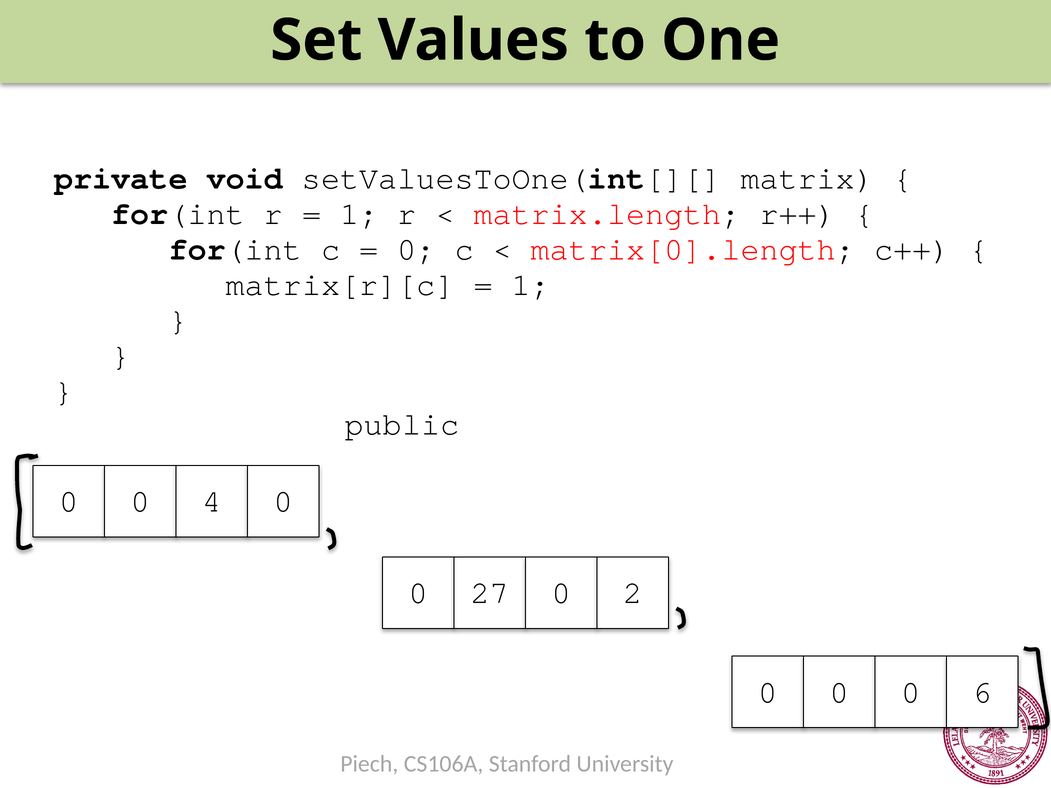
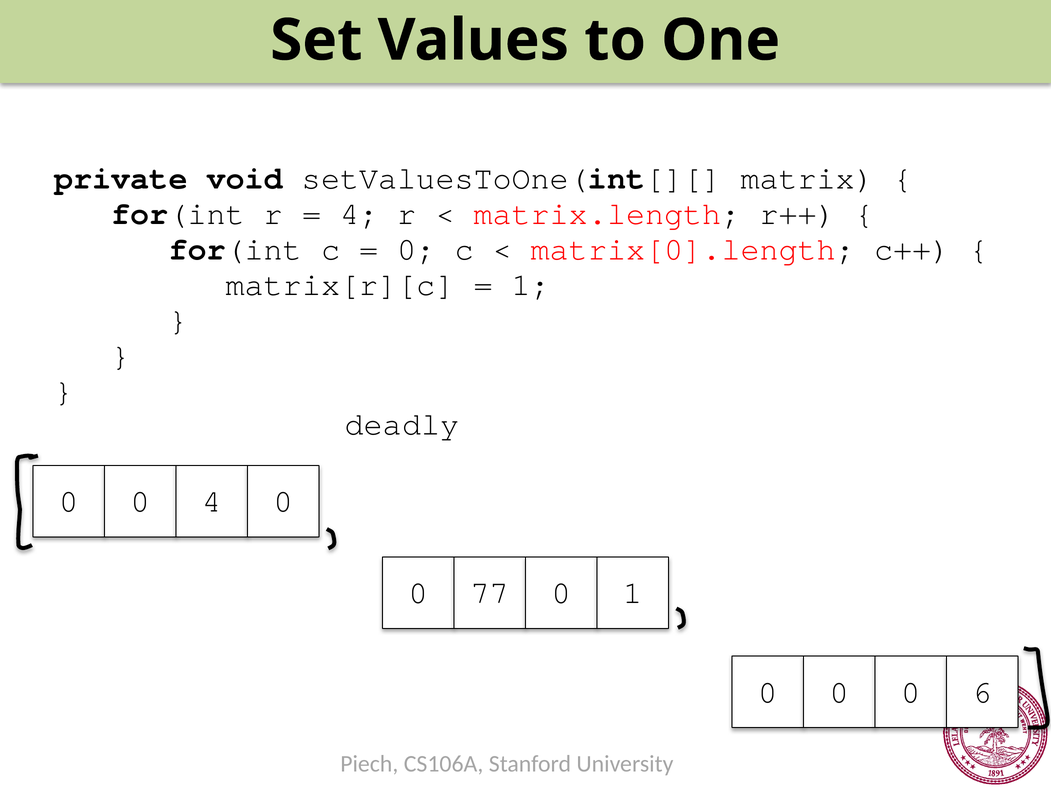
1 at (359, 214): 1 -> 4
public: public -> deadly
27: 27 -> 77
0 2: 2 -> 1
